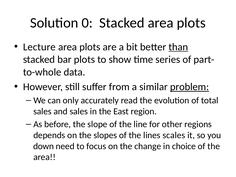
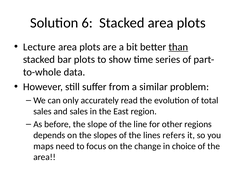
0: 0 -> 6
problem underline: present -> none
scales: scales -> refers
down: down -> maps
